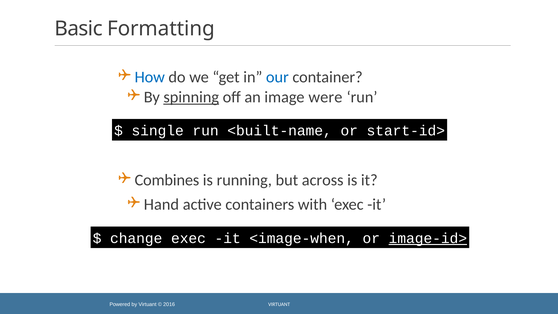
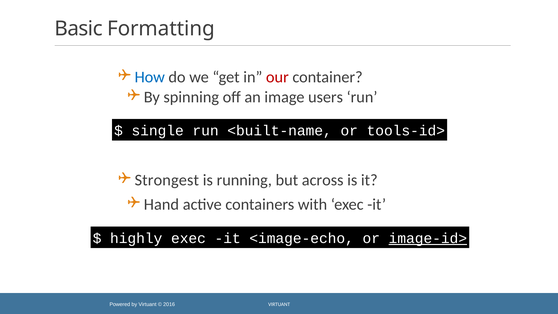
our colour: blue -> red
spinning underline: present -> none
were: were -> users
start-id>: start-id> -> tools-id>
Combines: Combines -> Strongest
change: change -> highly
<image-when: <image-when -> <image-echo
